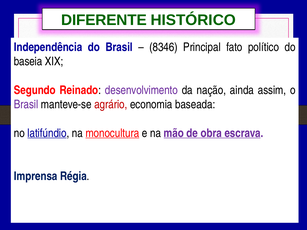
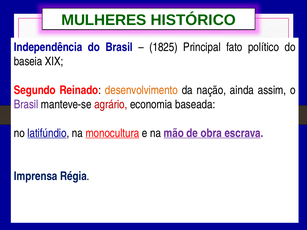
DIFERENTE: DIFERENTE -> MULHERES
8346: 8346 -> 1825
desenvolvimento colour: purple -> orange
